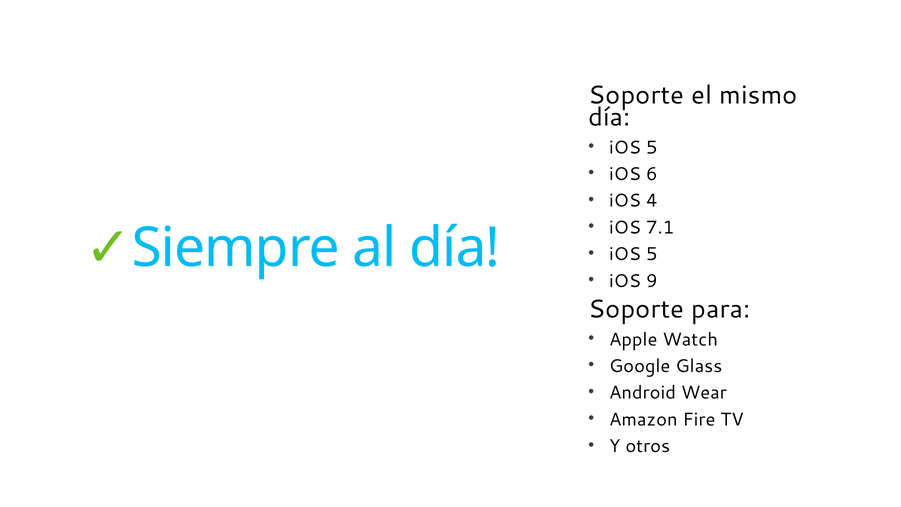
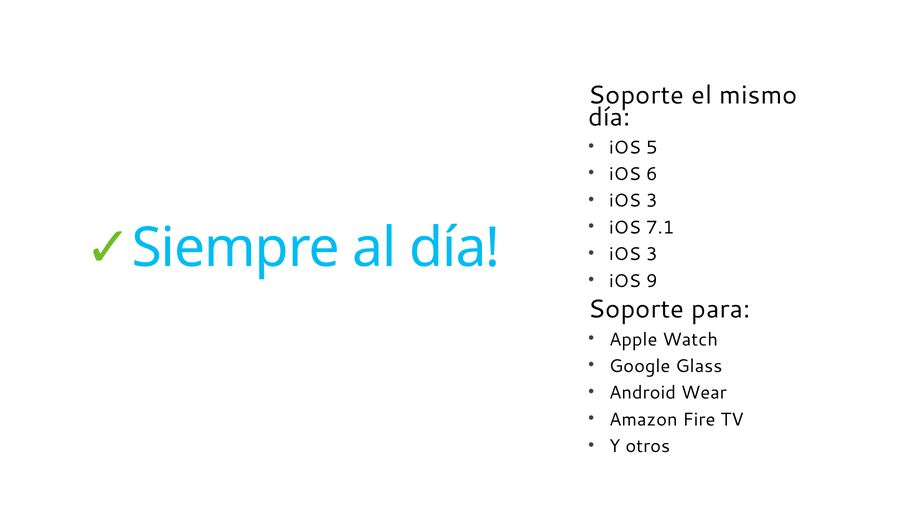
4 at (652, 201): 4 -> 3
5 at (652, 254): 5 -> 3
